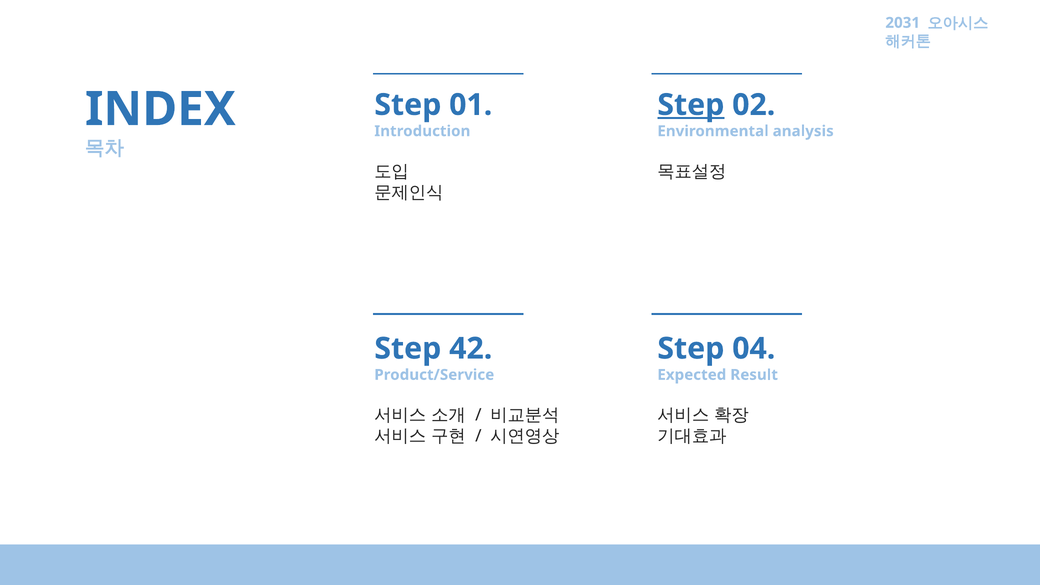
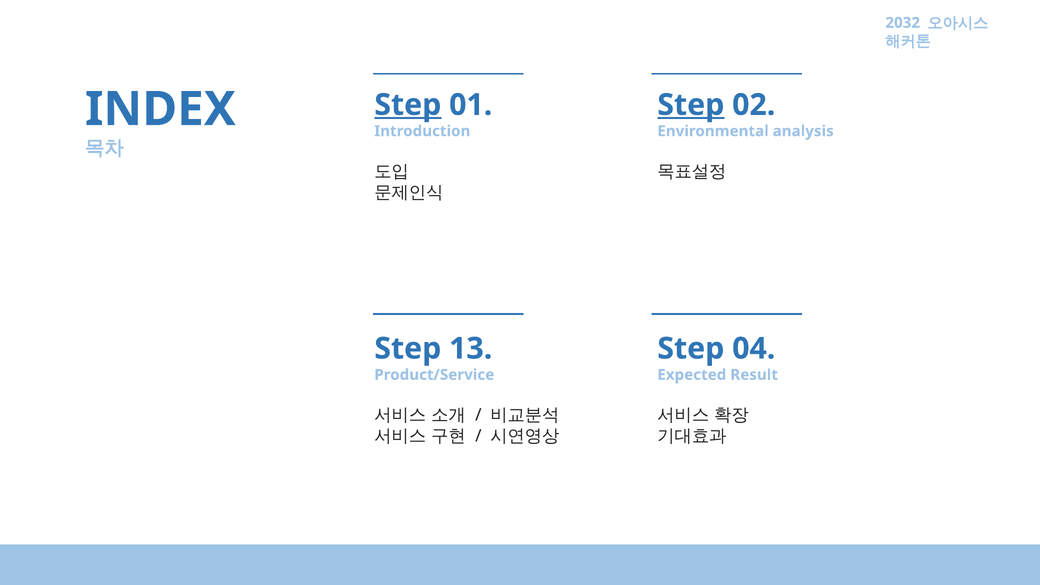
2031: 2031 -> 2032
Step at (408, 105) underline: none -> present
42: 42 -> 13
